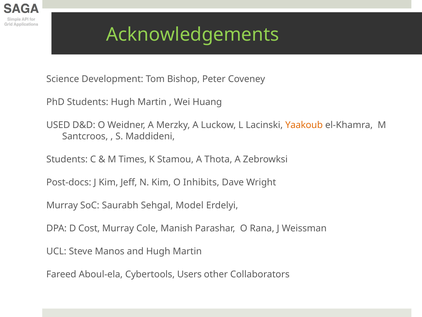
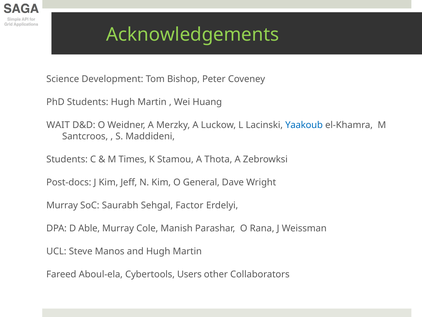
USED: USED -> WAIT
Yaakoub colour: orange -> blue
Inhibits: Inhibits -> General
Model: Model -> Factor
Cost: Cost -> Able
